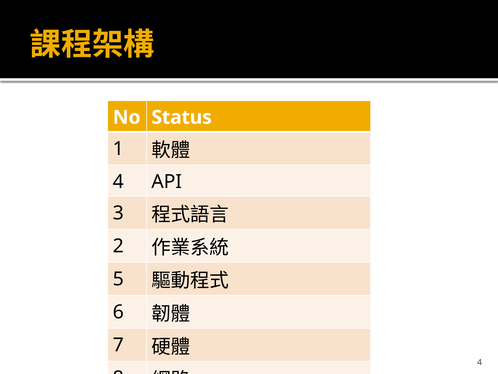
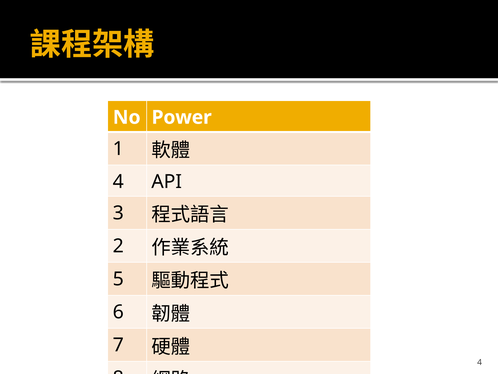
Status: Status -> Power
